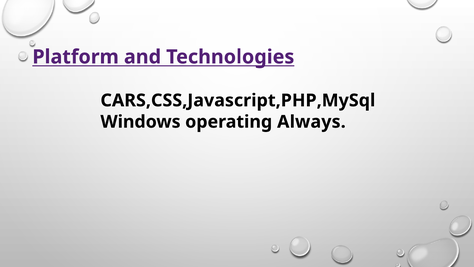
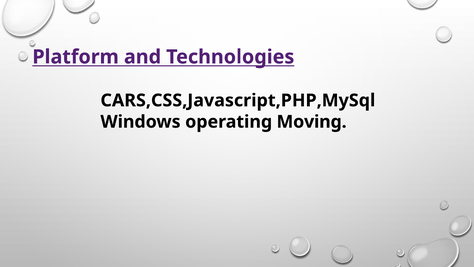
Always: Always -> Moving
